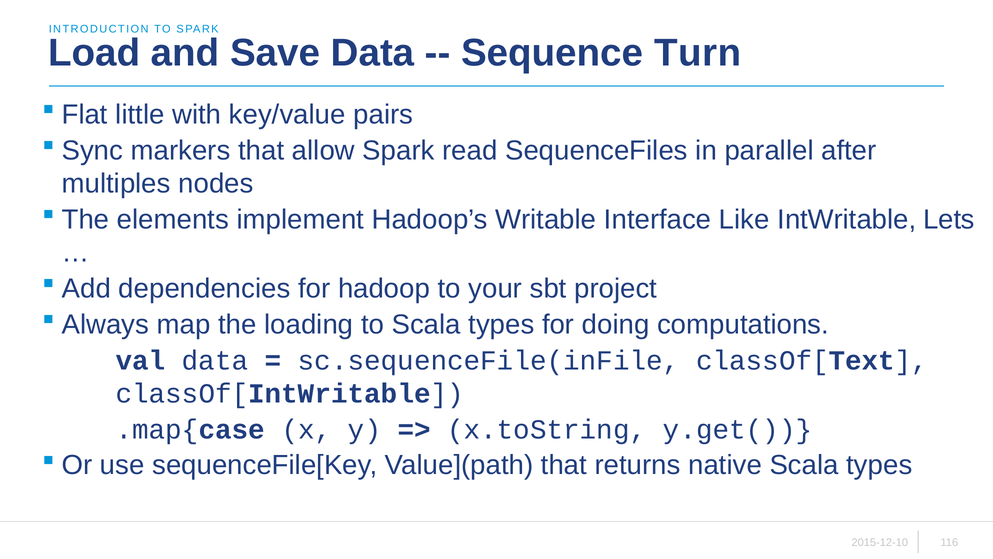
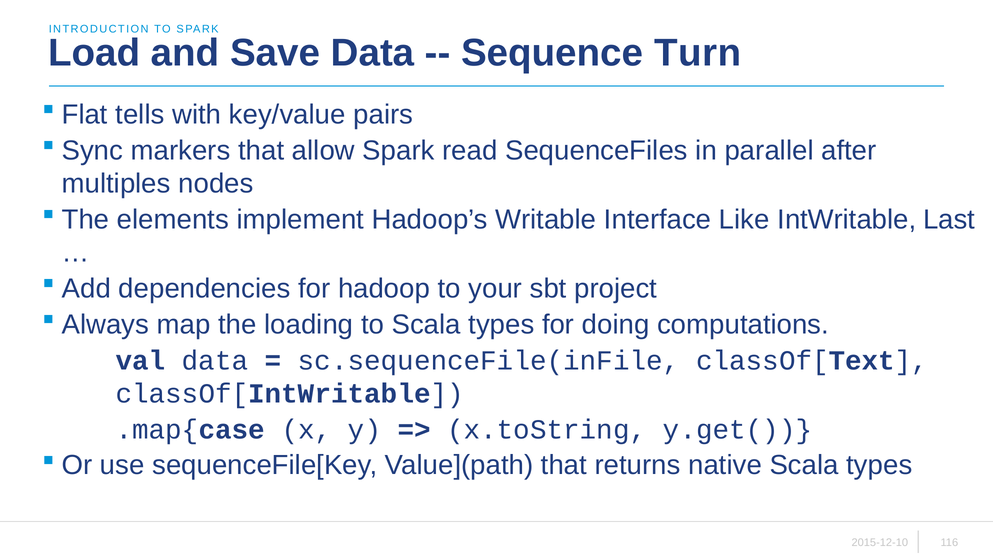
little: little -> tells
Lets: Lets -> Last
